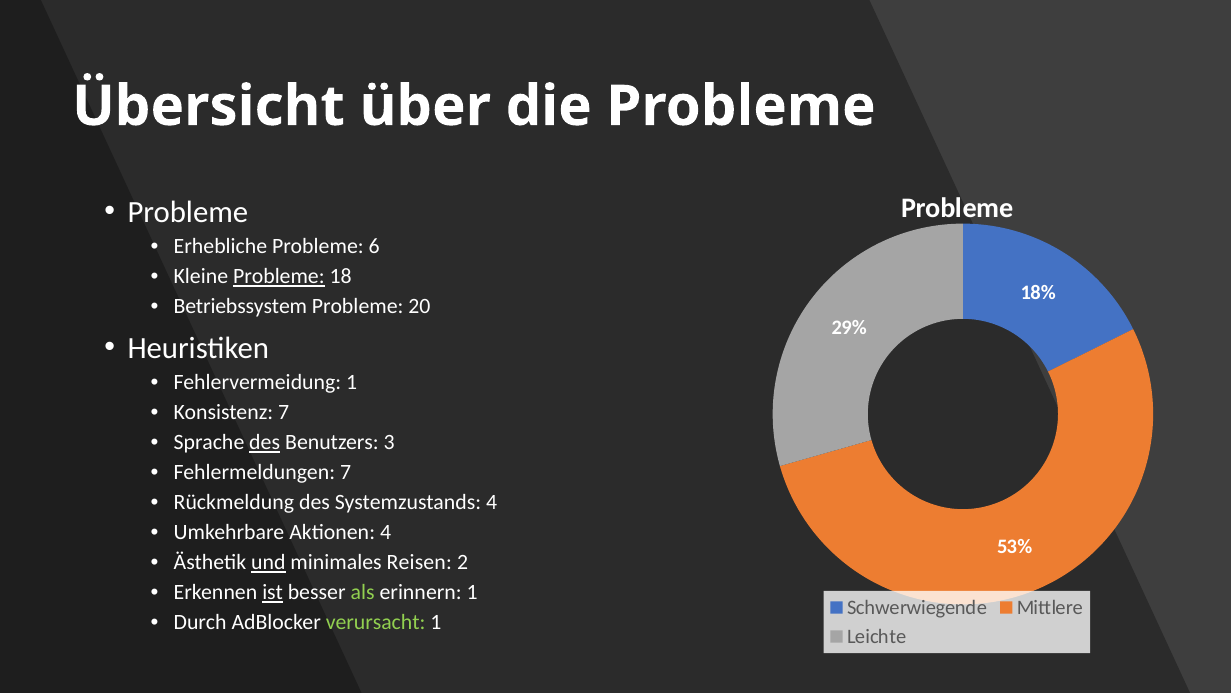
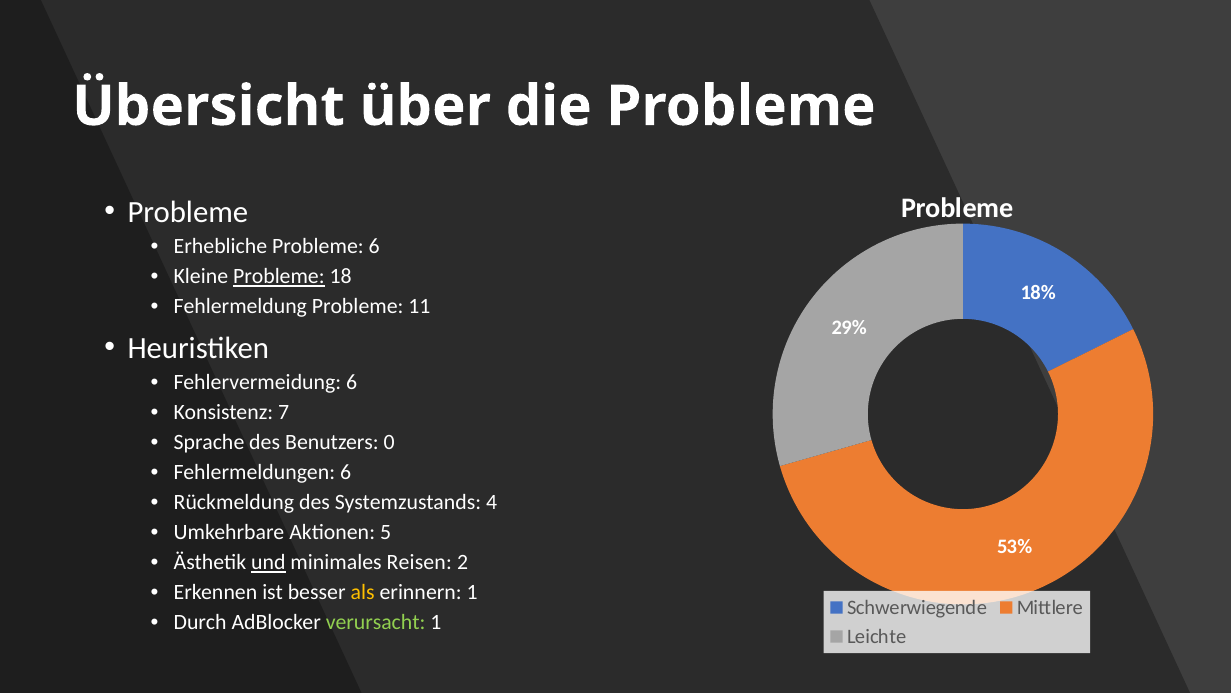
Betriebssystem: Betriebssystem -> Fehlermeldung
20: 20 -> 11
Fehlervermeidung 1: 1 -> 6
des at (265, 442) underline: present -> none
3: 3 -> 0
Fehlermeldungen 7: 7 -> 6
Aktionen 4: 4 -> 5
ist underline: present -> none
als colour: light green -> yellow
